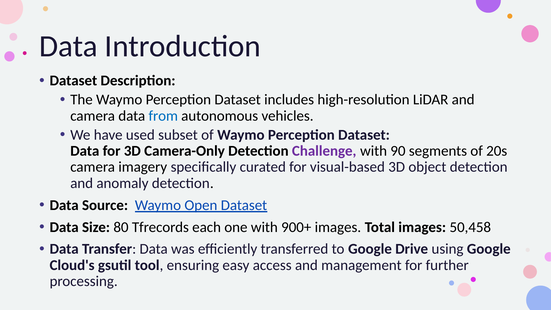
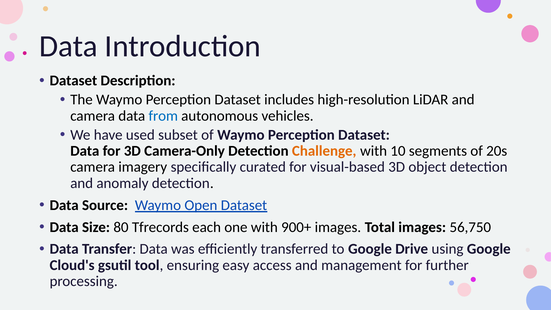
Challenge colour: purple -> orange
90: 90 -> 10
50,458: 50,458 -> 56,750
